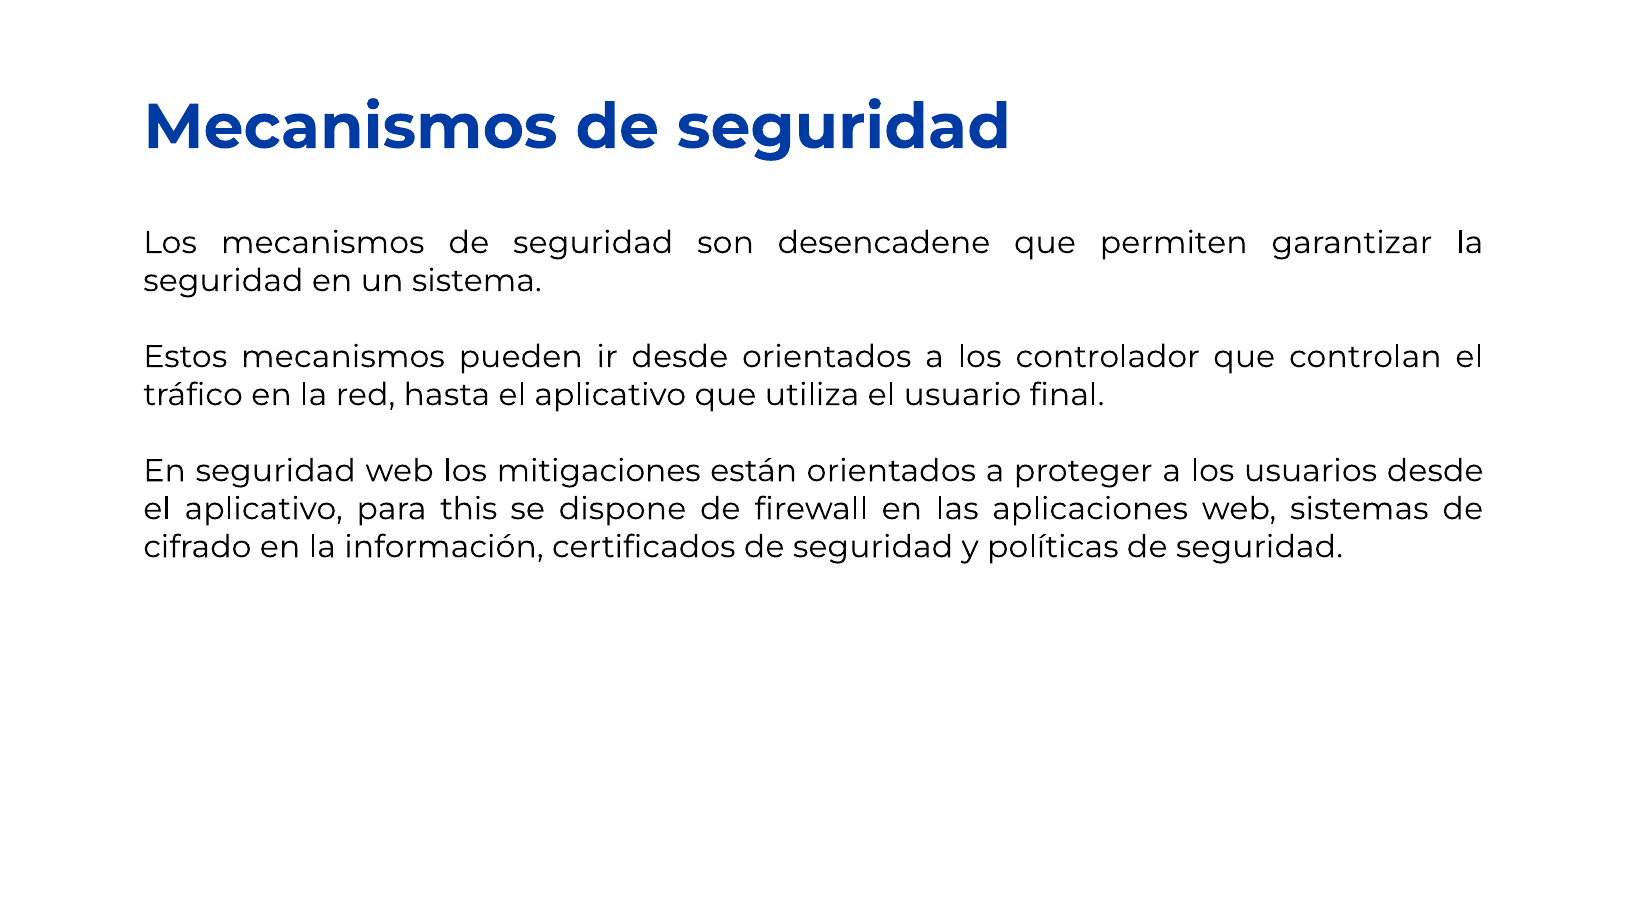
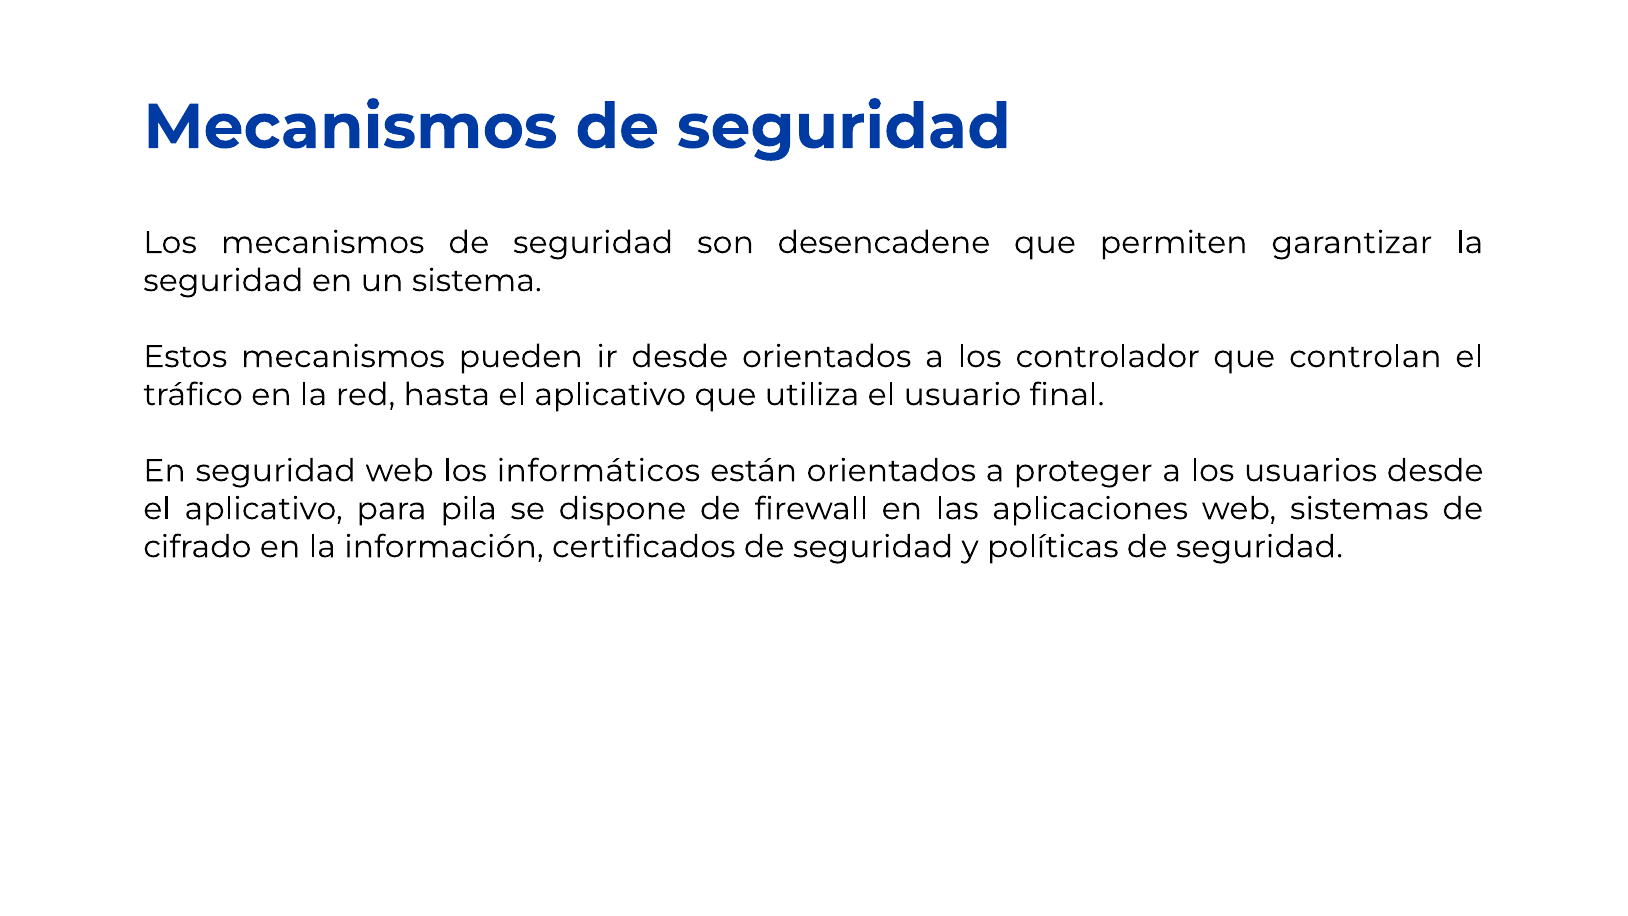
mitigaciones: mitigaciones -> informáticos
this: this -> pila
